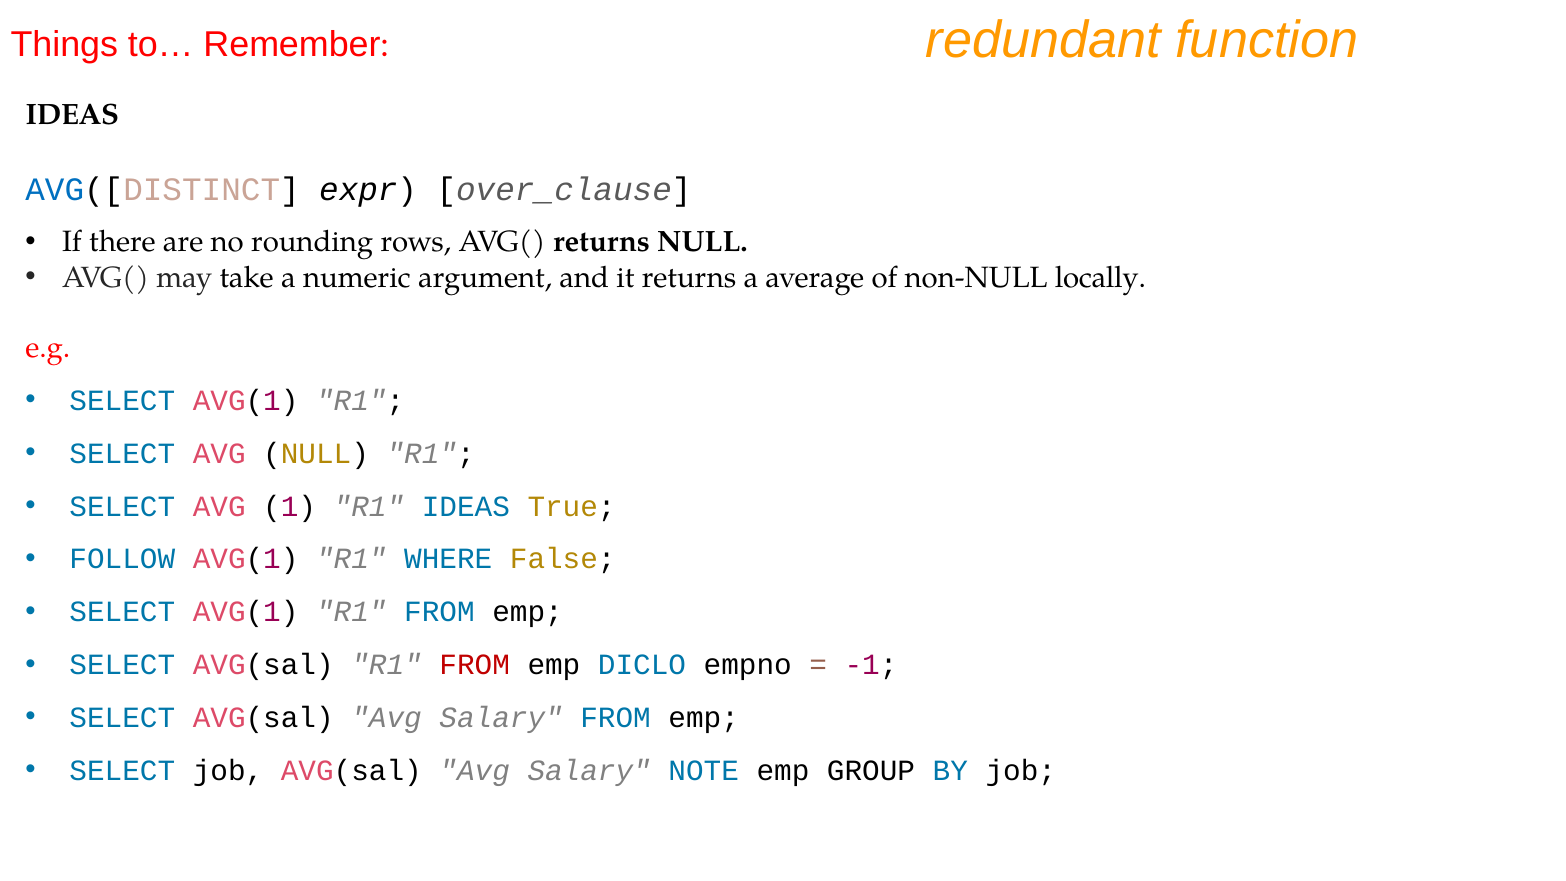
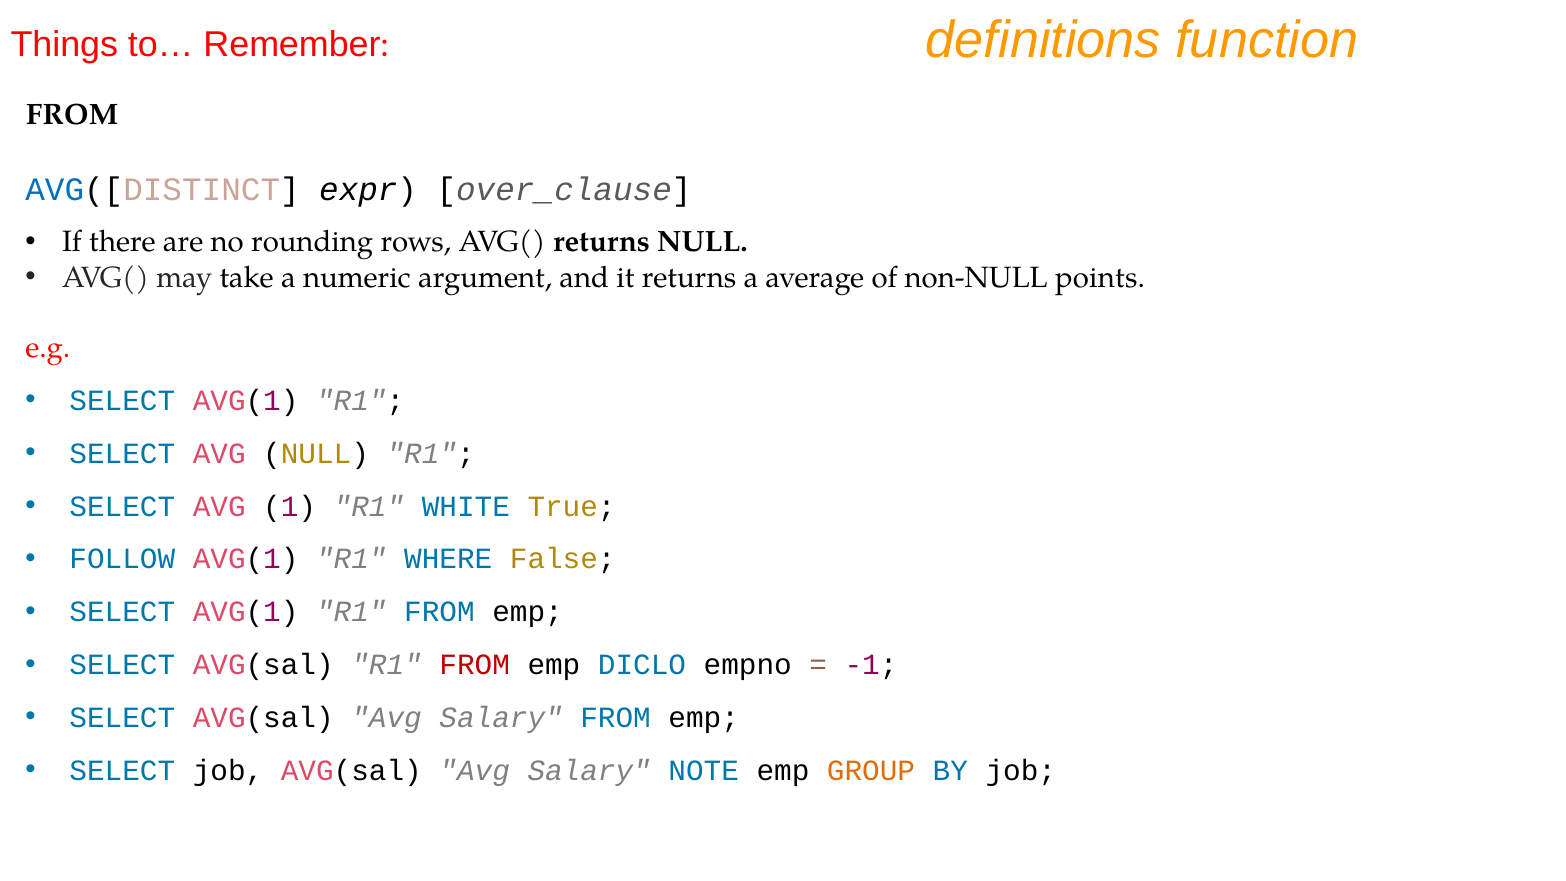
redundant: redundant -> definitions
IDEAS at (72, 114): IDEAS -> FROM
locally: locally -> points
R1 IDEAS: IDEAS -> WHITE
GROUP colour: black -> orange
